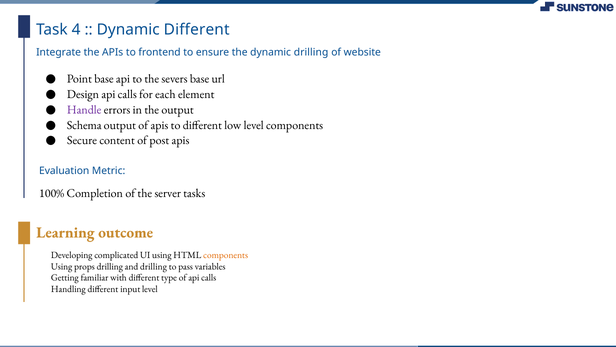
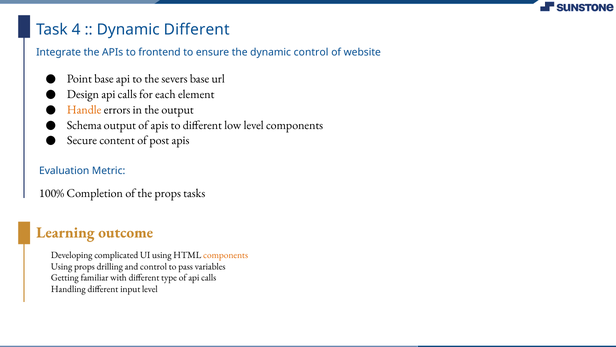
dynamic drilling: drilling -> control
Handle colour: purple -> orange
the server: server -> props
and drilling: drilling -> control
